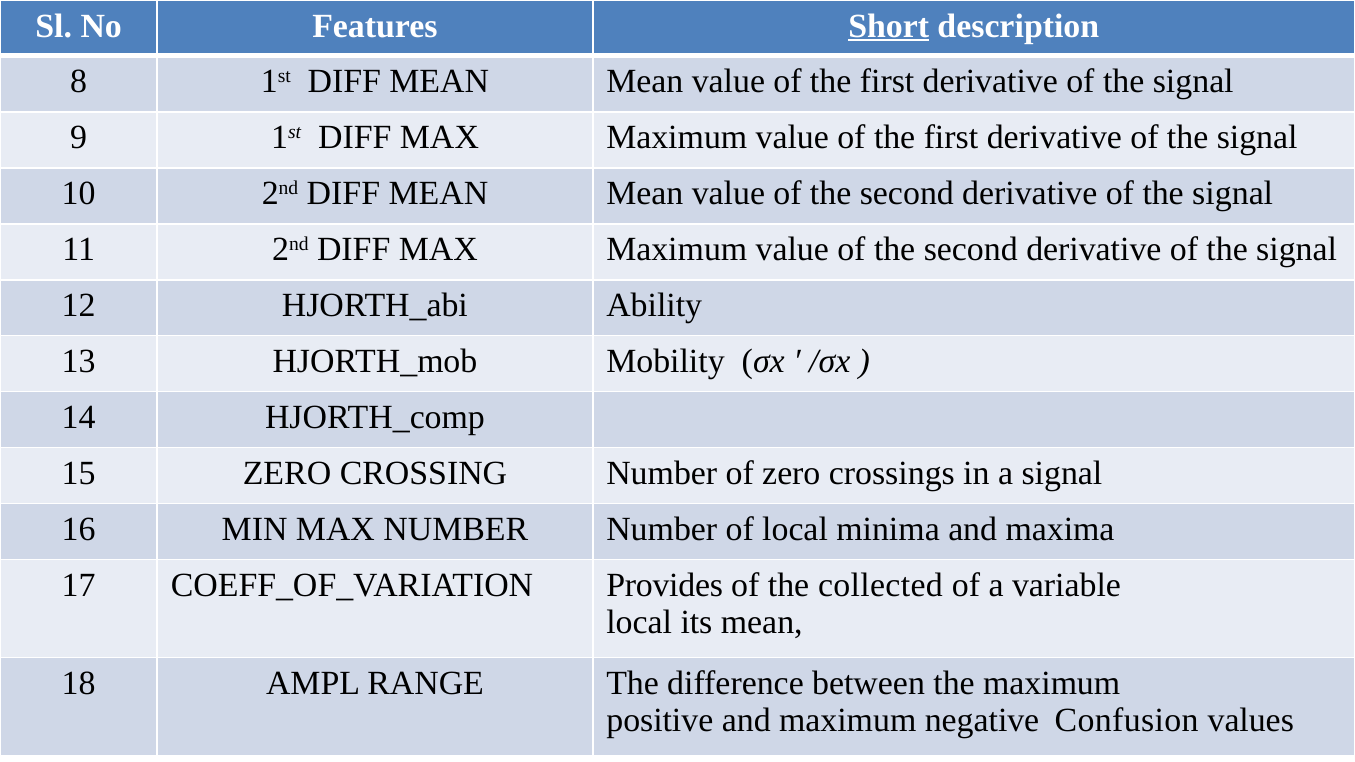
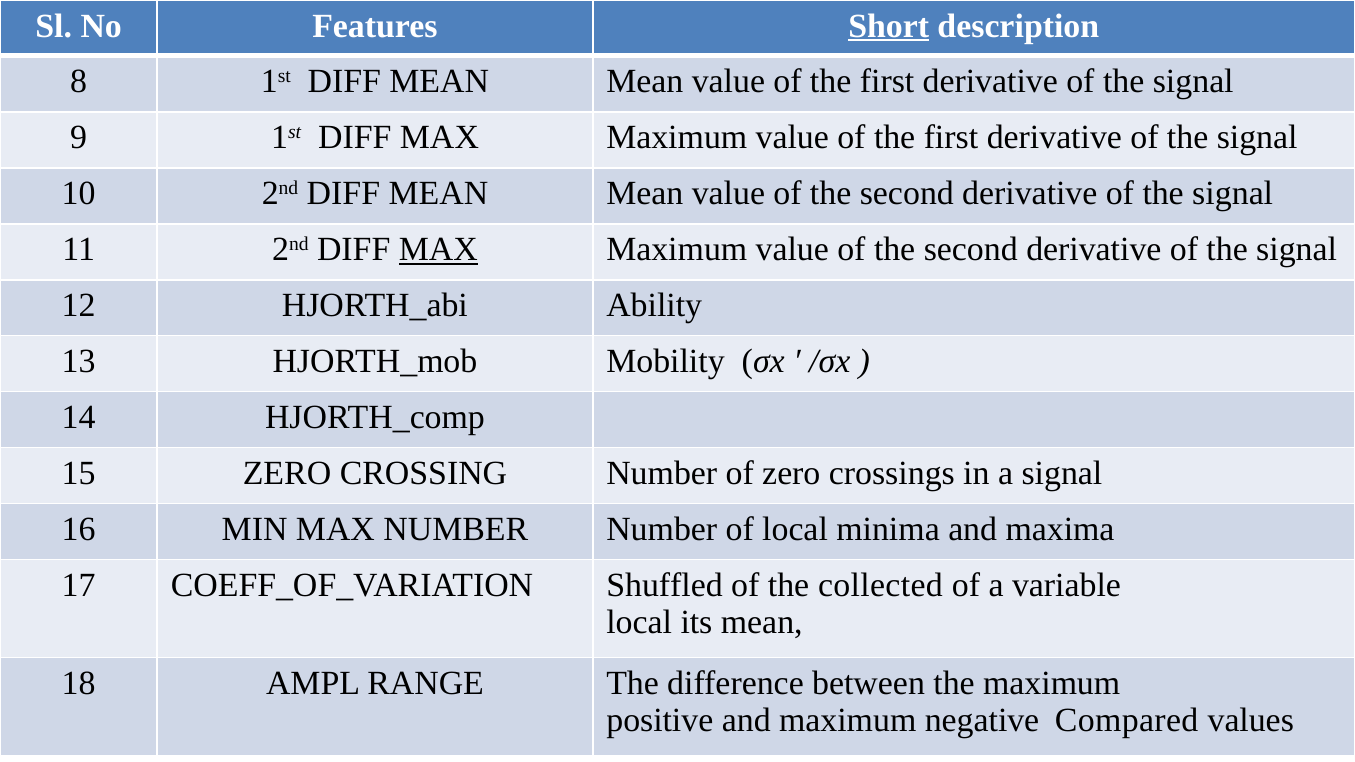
MAX at (438, 250) underline: none -> present
Provides: Provides -> Shuffled
Confusion: Confusion -> Compared
